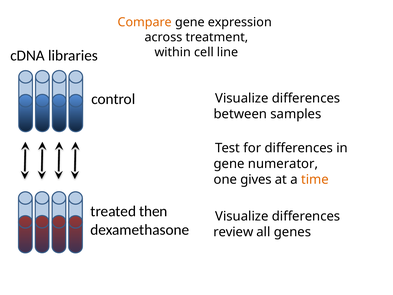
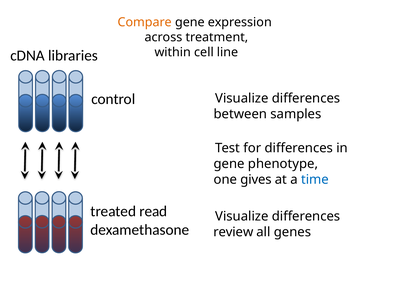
numerator: numerator -> phenotype
time colour: orange -> blue
then: then -> read
